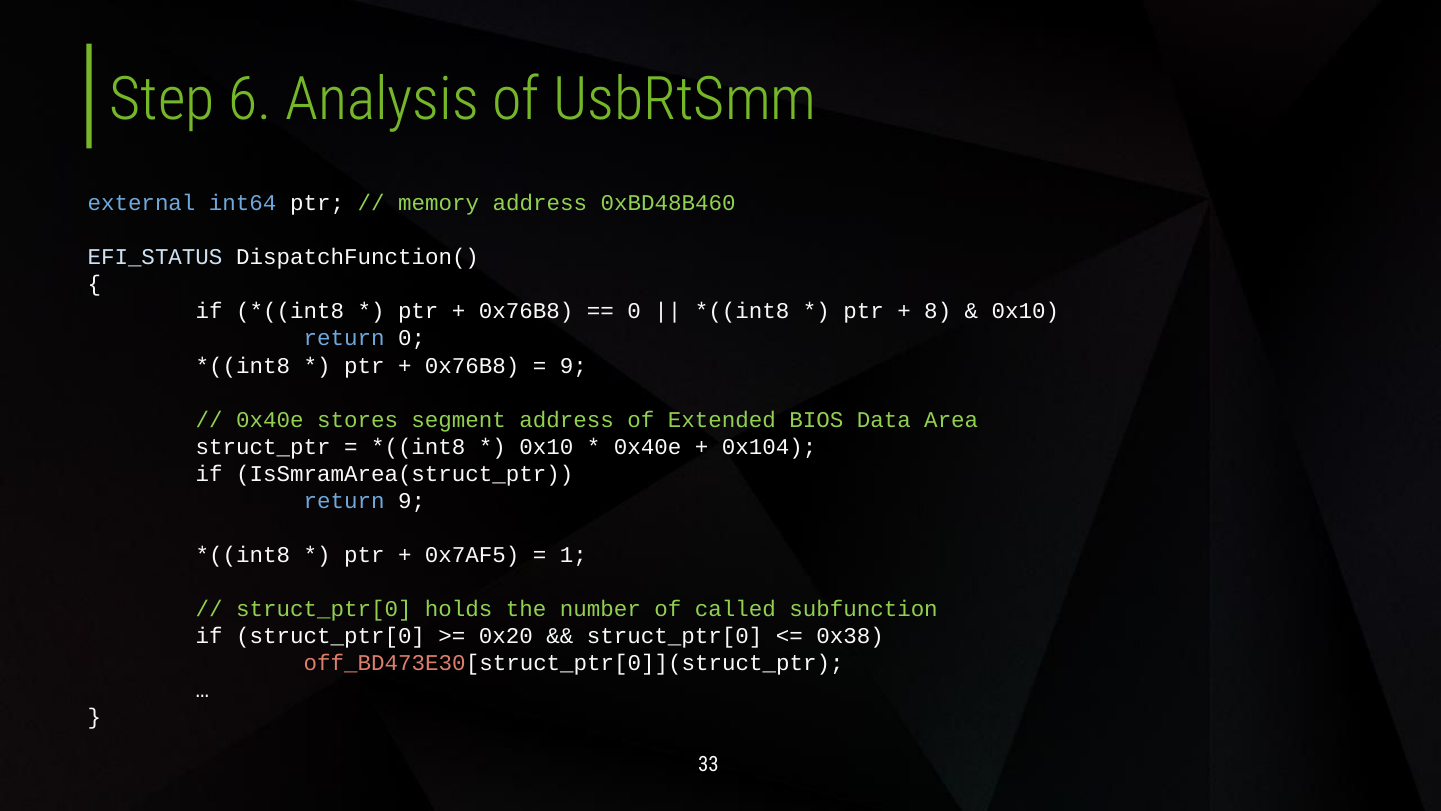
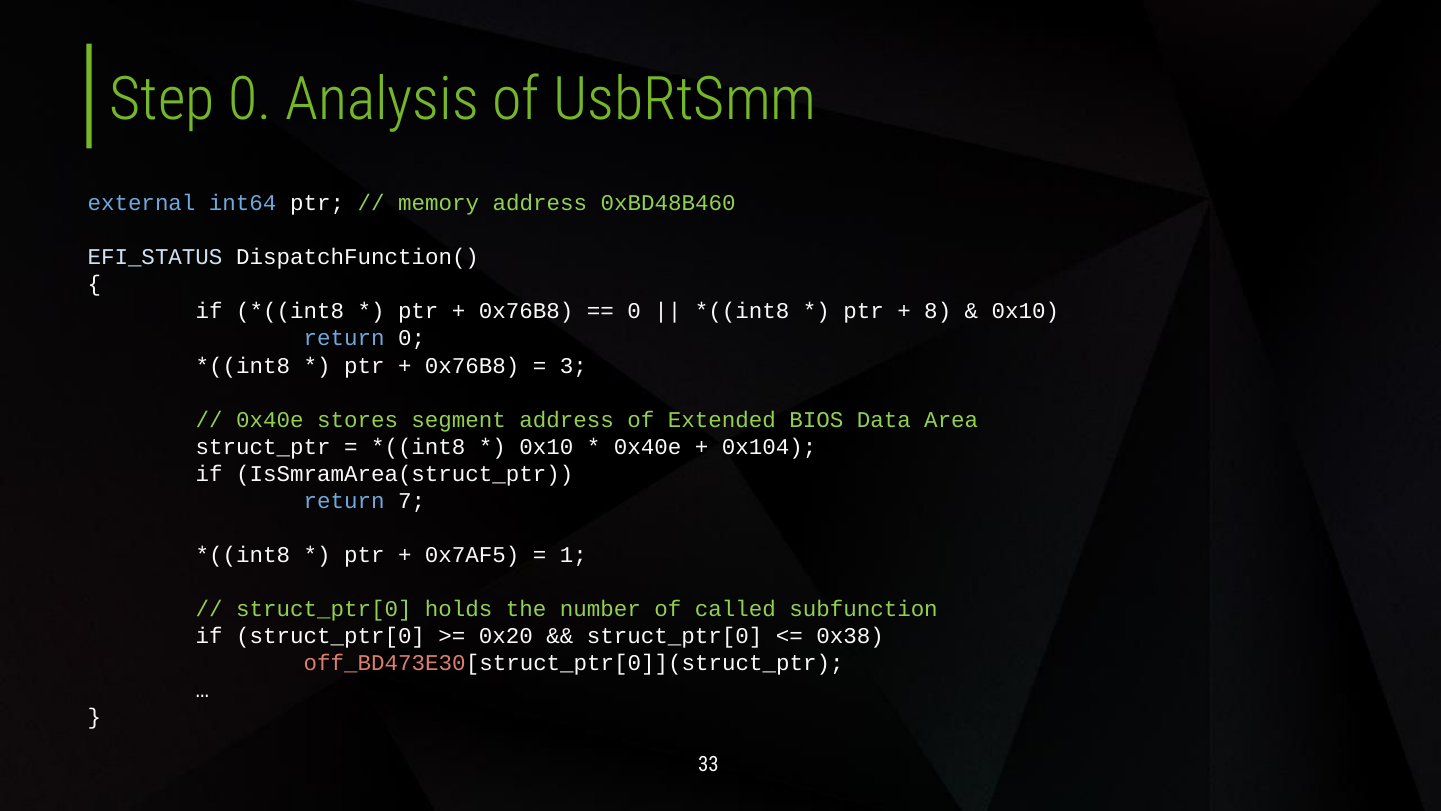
Step 6: 6 -> 0
9 at (573, 365): 9 -> 3
return 9: 9 -> 7
